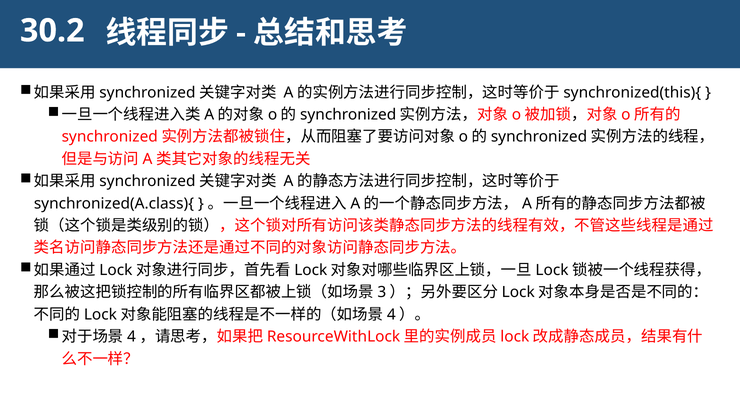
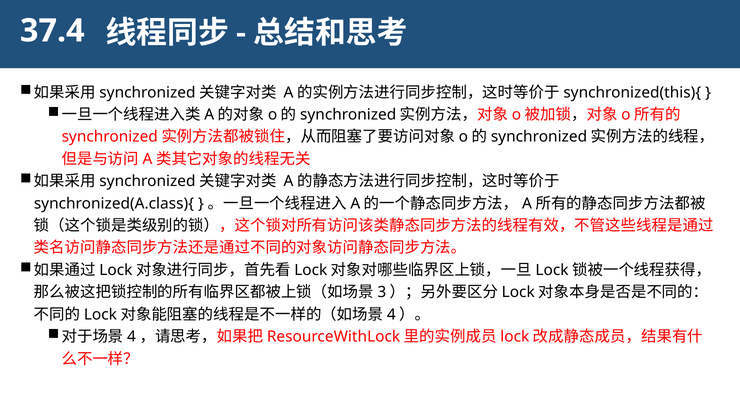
30.2: 30.2 -> 37.4
